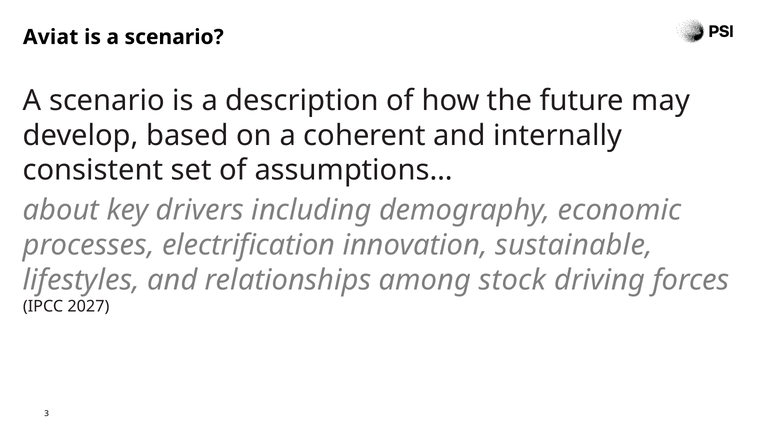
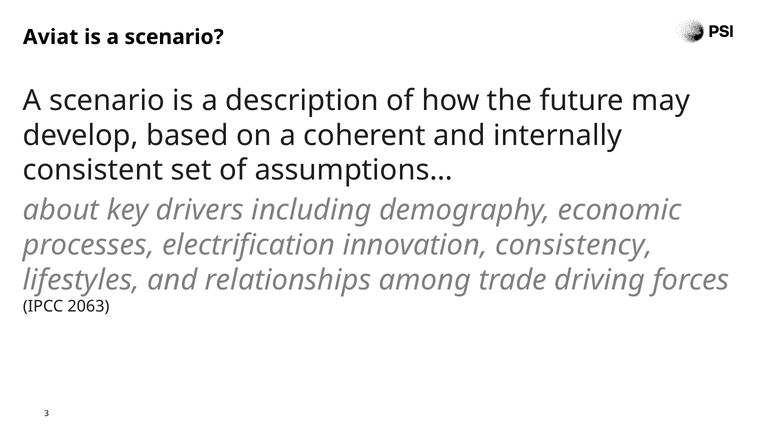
sustainable: sustainable -> consistency
stock: stock -> trade
2027: 2027 -> 2063
